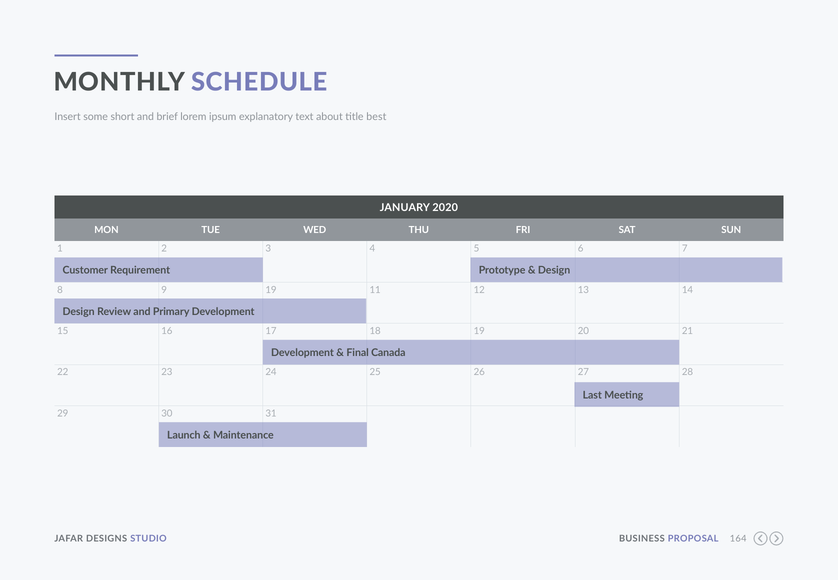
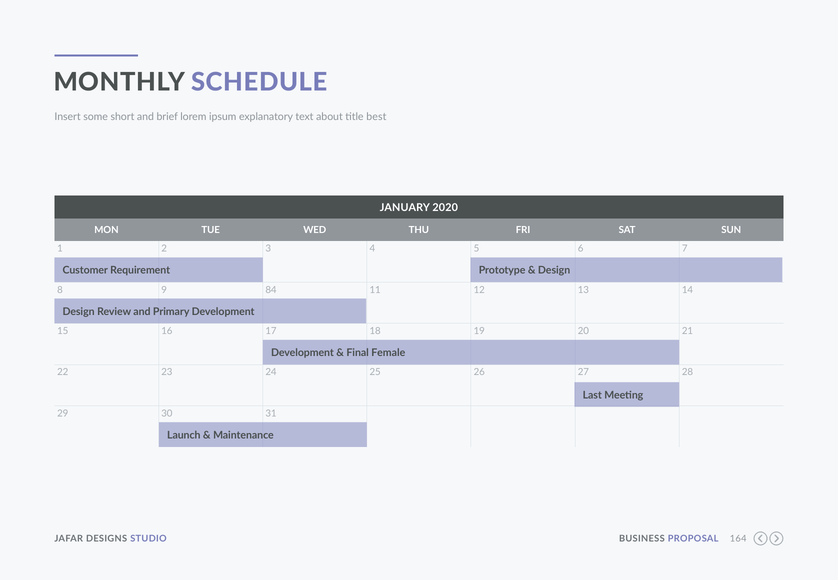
9 19: 19 -> 84
Canada: Canada -> Female
